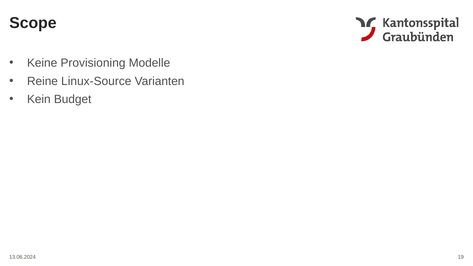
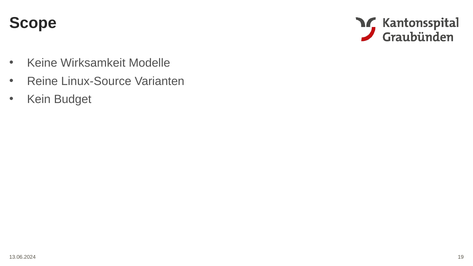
Provisioning: Provisioning -> Wirksamkeit
